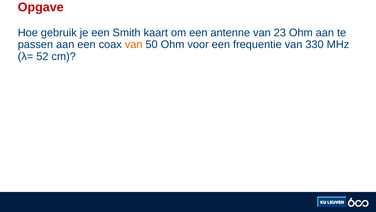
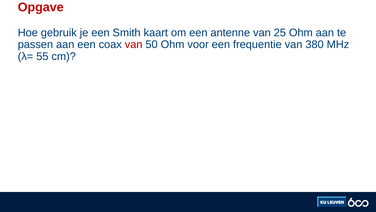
23: 23 -> 25
van at (134, 44) colour: orange -> red
330: 330 -> 380
52: 52 -> 55
